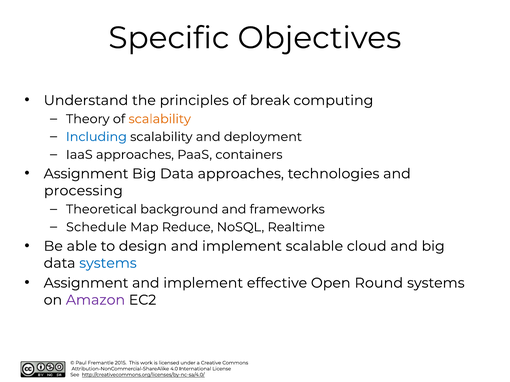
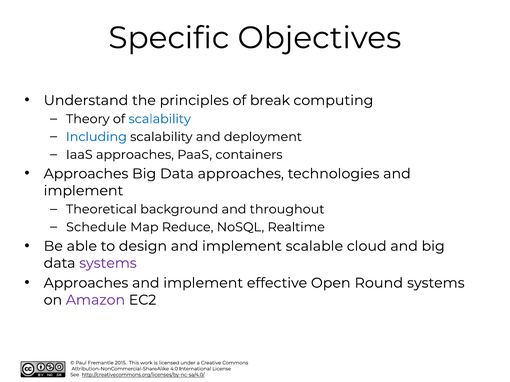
scalability at (160, 119) colour: orange -> blue
Assignment at (86, 174): Assignment -> Approaches
processing at (83, 191): processing -> implement
frameworks: frameworks -> throughout
systems at (108, 263) colour: blue -> purple
Assignment at (86, 283): Assignment -> Approaches
